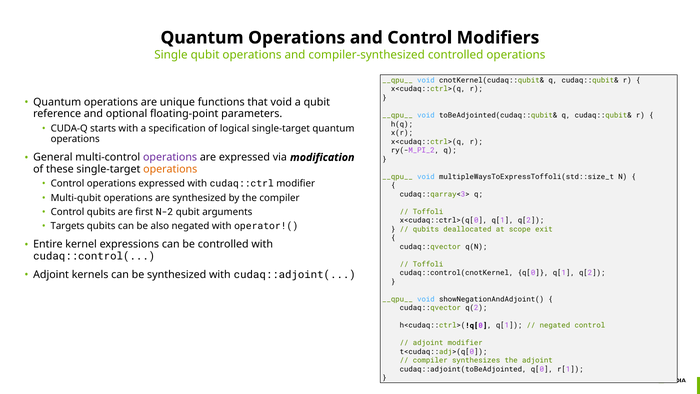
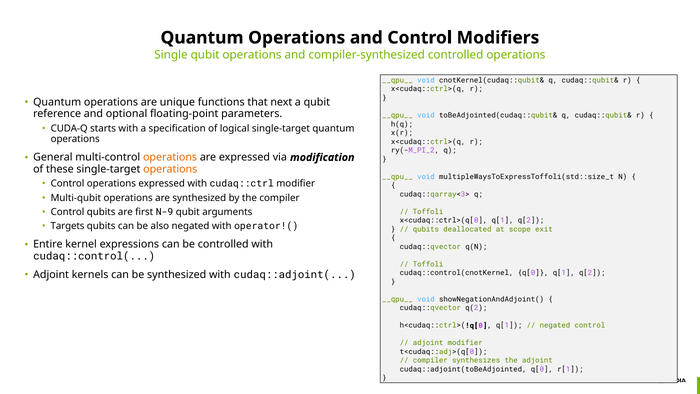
that void: void -> next
operations at (170, 157) colour: purple -> orange
N-2: N-2 -> N-9
